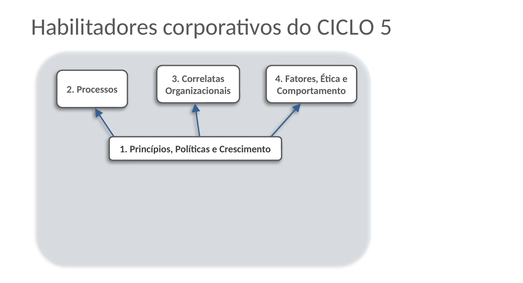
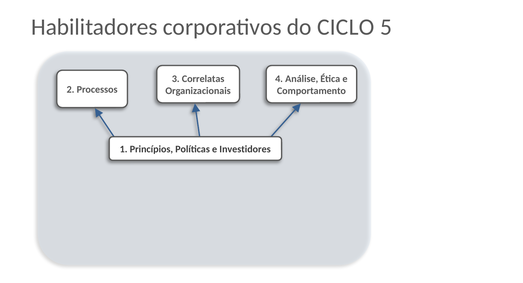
Fatores: Fatores -> Análise
Crescimento: Crescimento -> Investidores
